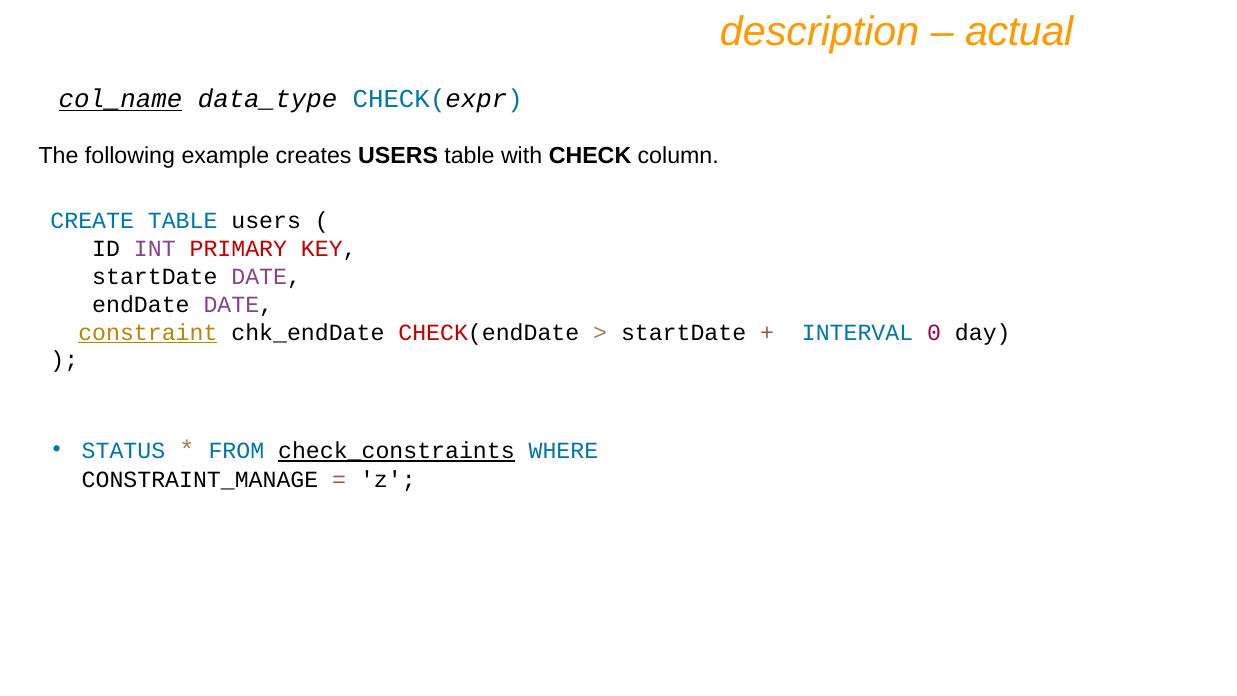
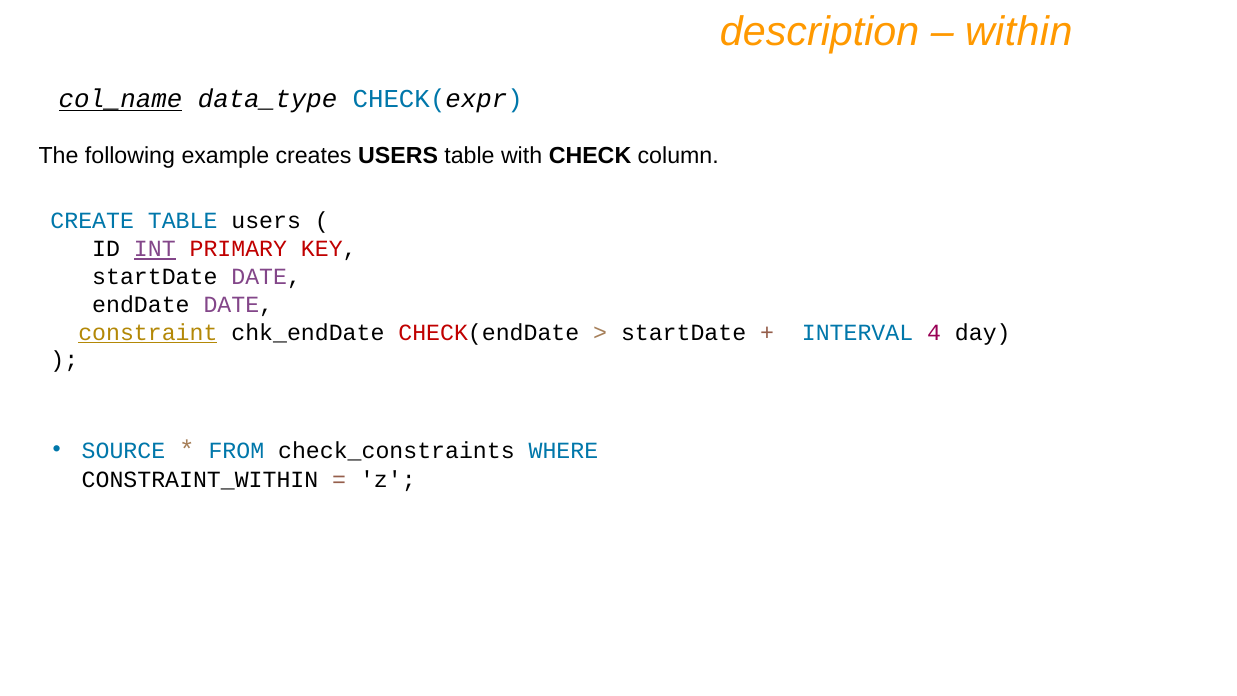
actual: actual -> within
INT underline: none -> present
0: 0 -> 4
STATUS: STATUS -> SOURCE
check_constraints underline: present -> none
CONSTRAINT_MANAGE: CONSTRAINT_MANAGE -> CONSTRAINT_WITHIN
